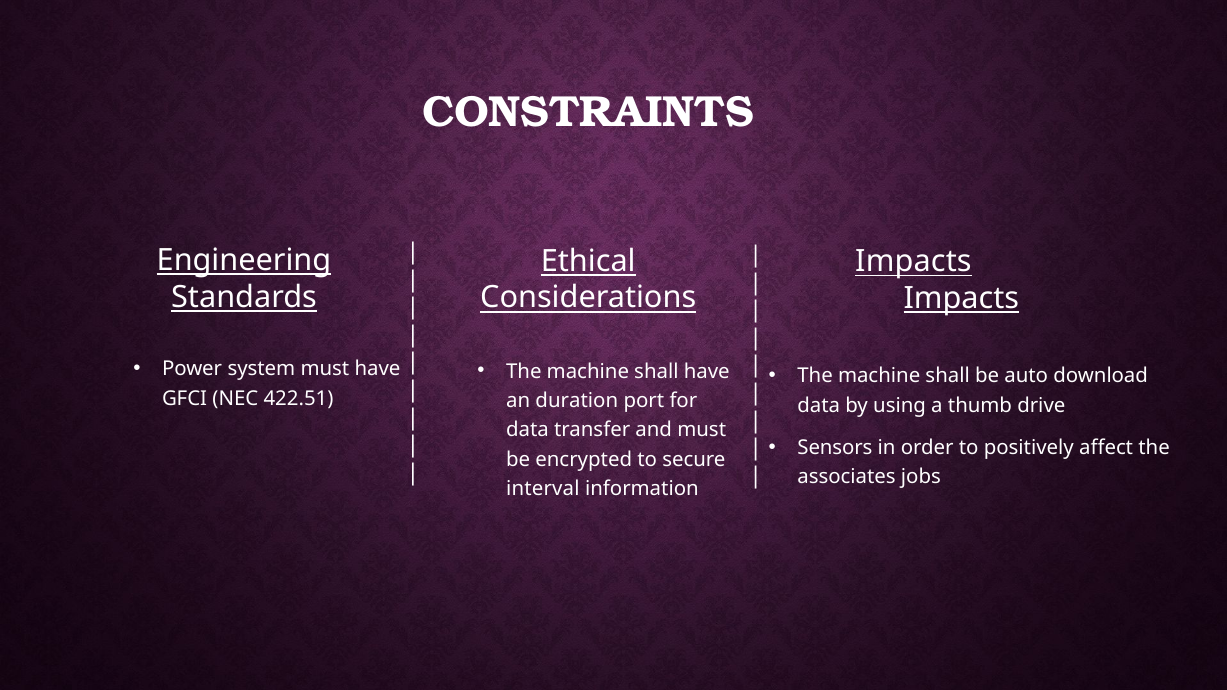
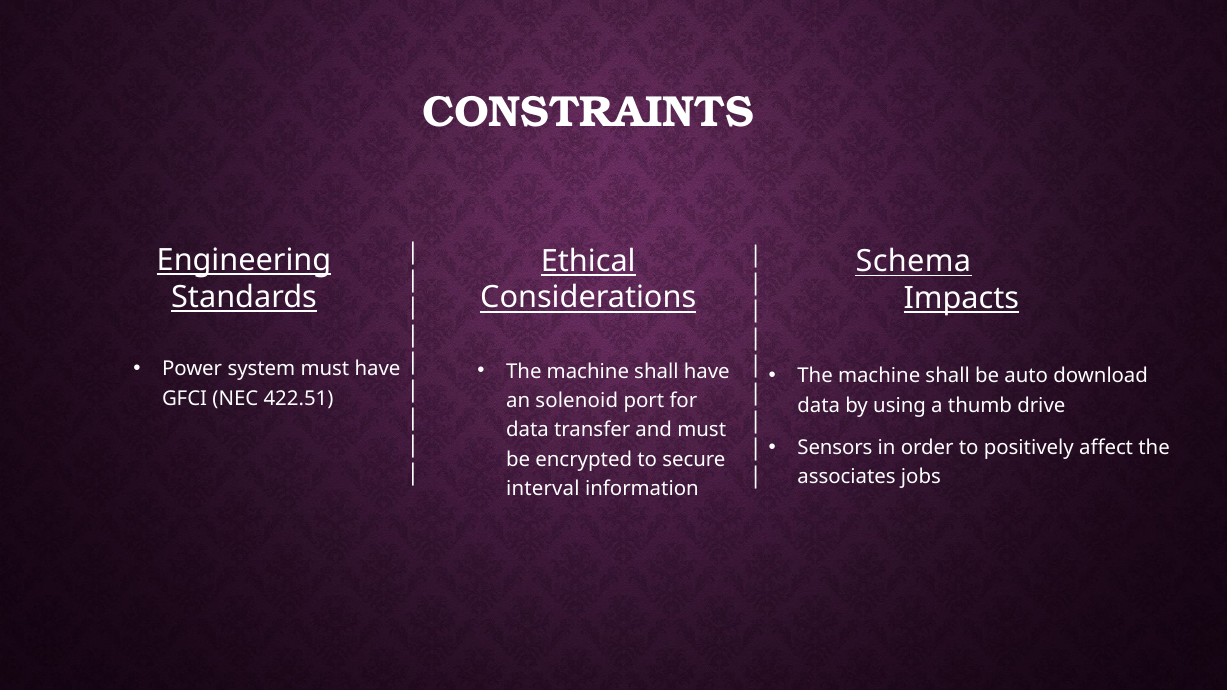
Impacts at (913, 261): Impacts -> Schema
duration: duration -> solenoid
